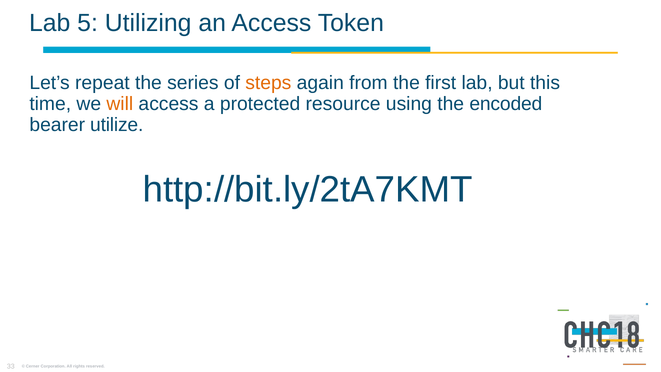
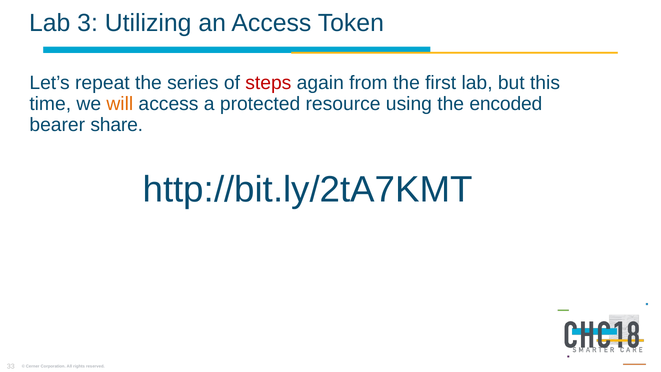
5: 5 -> 3
steps colour: orange -> red
utilize: utilize -> share
